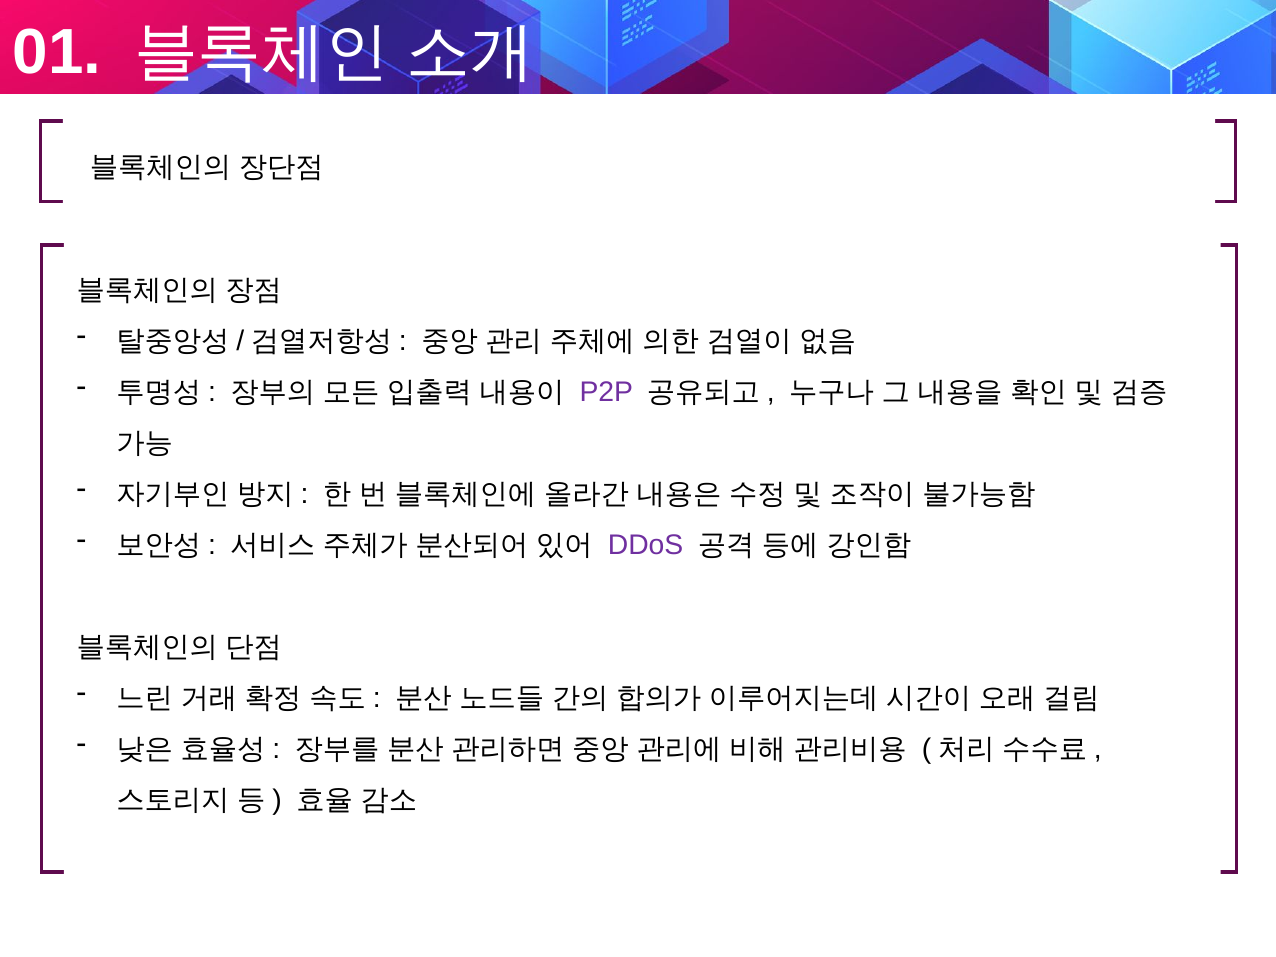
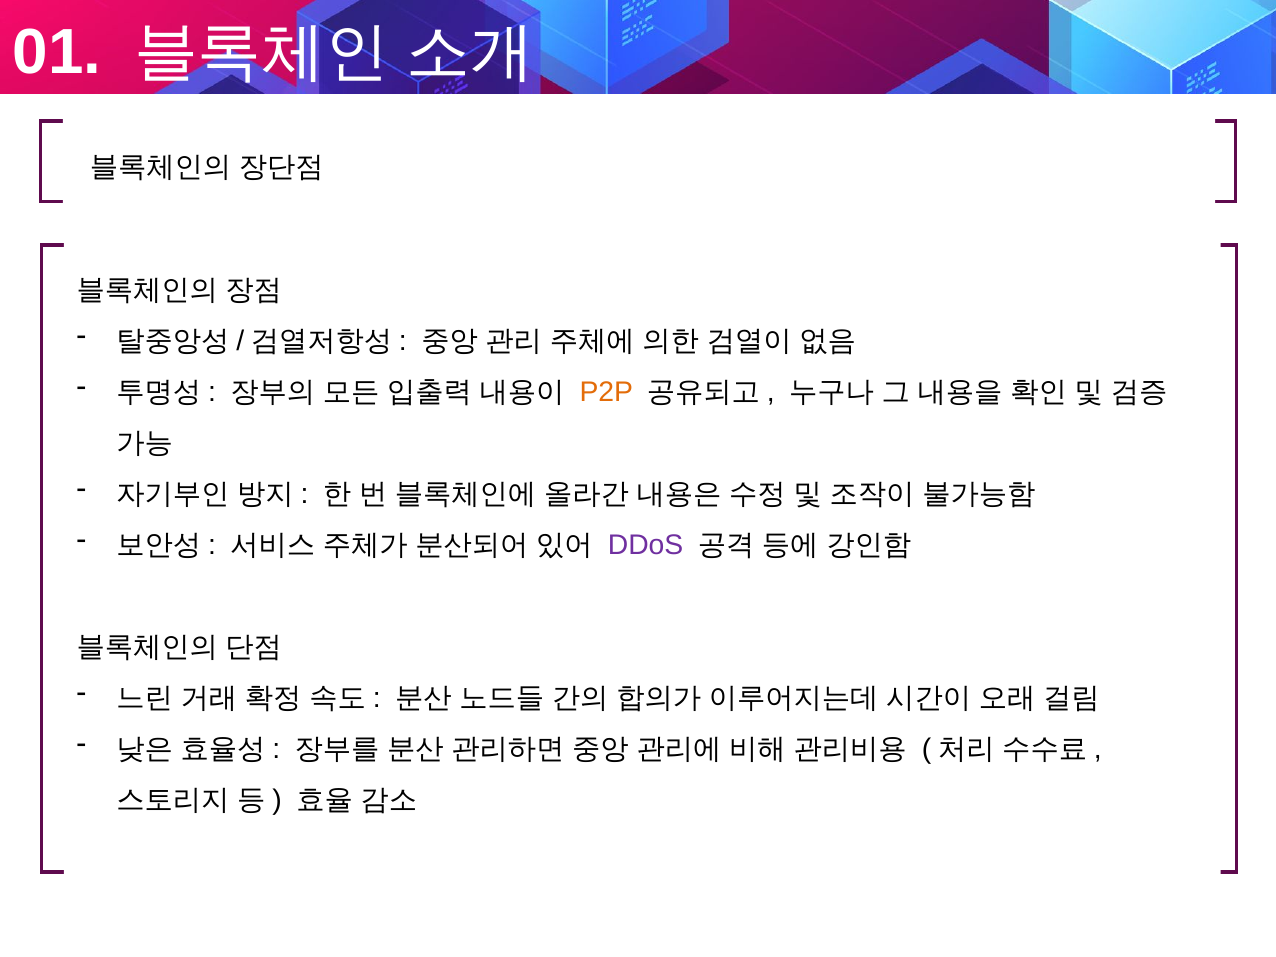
P2P colour: purple -> orange
